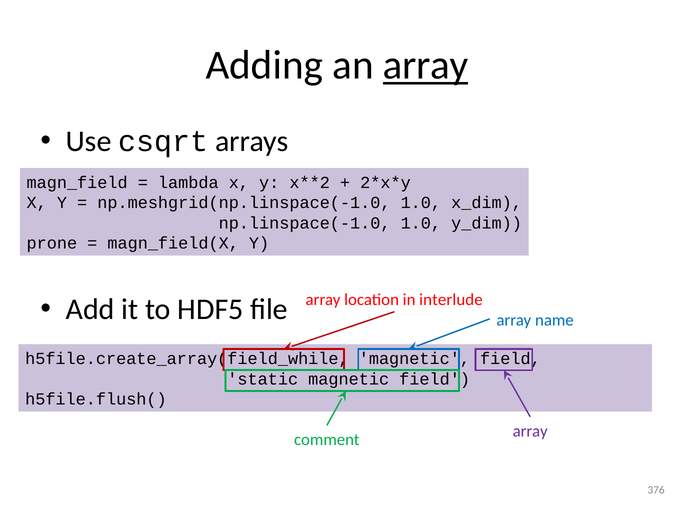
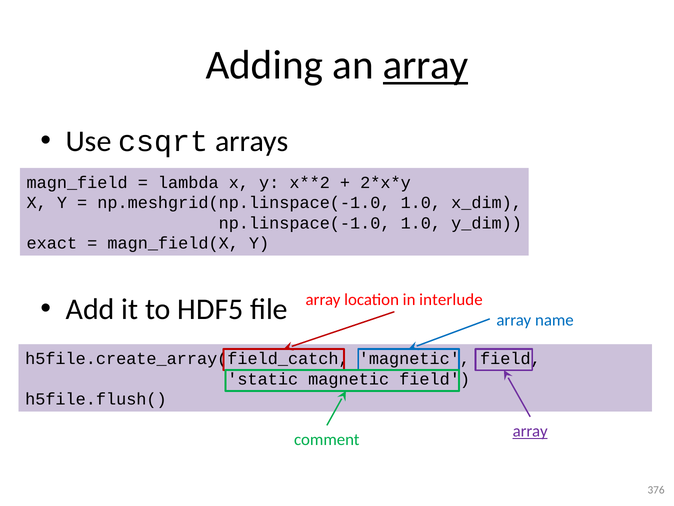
prone: prone -> exact
h5file.create_array(field_while: h5file.create_array(field_while -> h5file.create_array(field_catch
array at (530, 431) underline: none -> present
